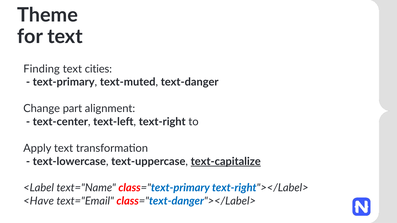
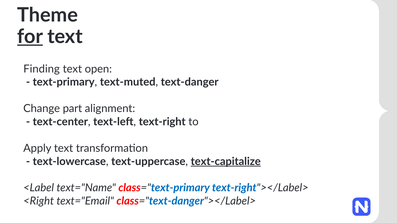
for underline: none -> present
cities: cities -> open
<Have: <Have -> <Right
